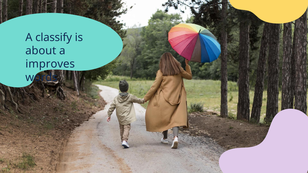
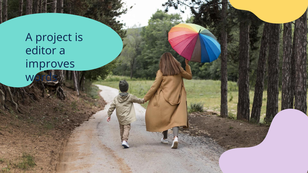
classify: classify -> project
about: about -> editor
